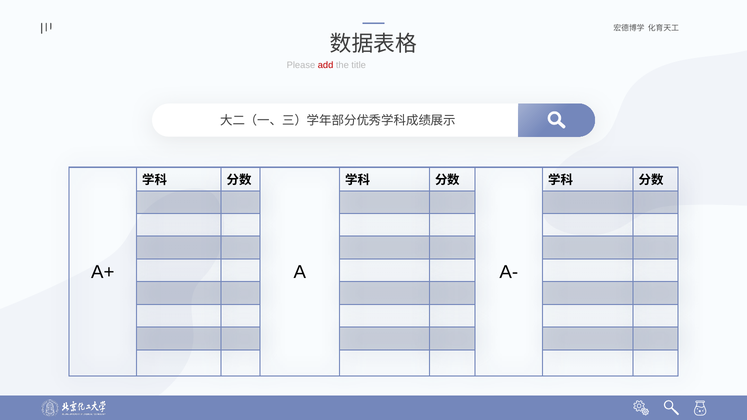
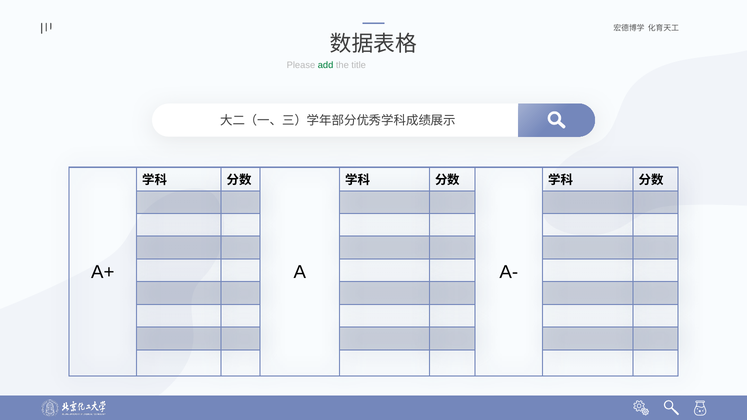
add colour: red -> green
